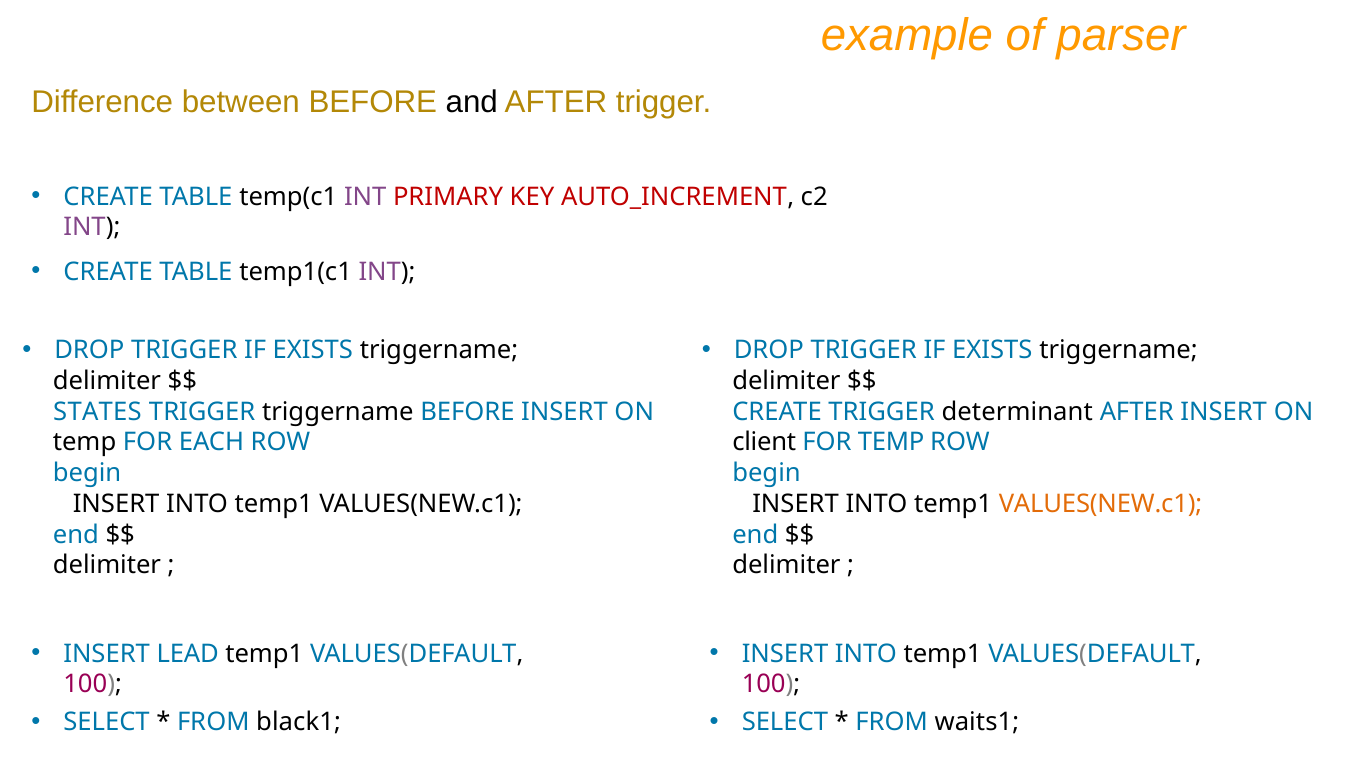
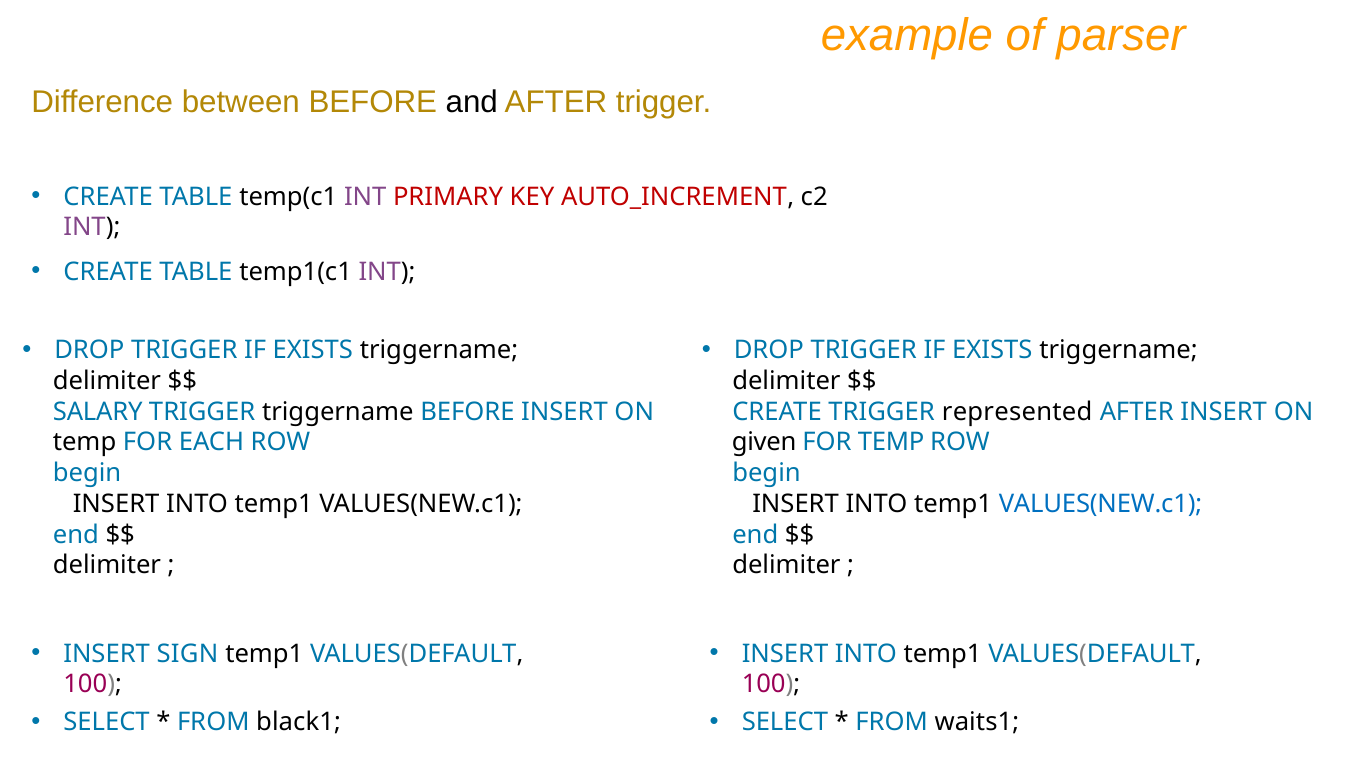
STATES: STATES -> SALARY
determinant: determinant -> represented
client: client -> given
VALUES(NEW.c1 at (1100, 504) colour: orange -> blue
LEAD: LEAD -> SIGN
